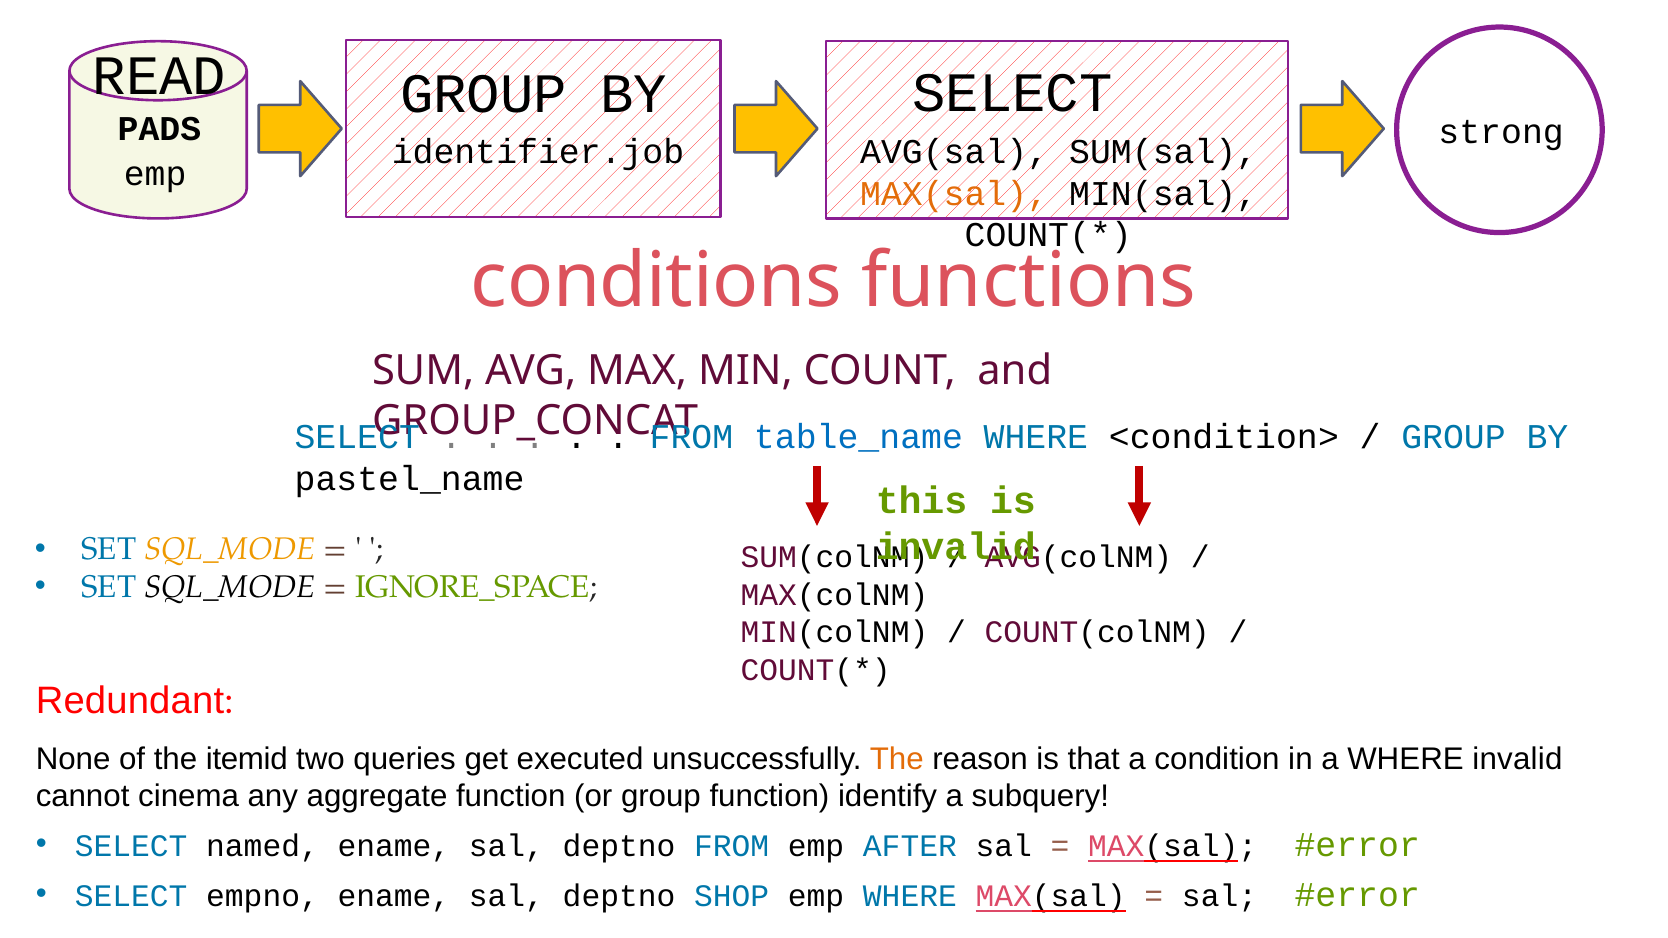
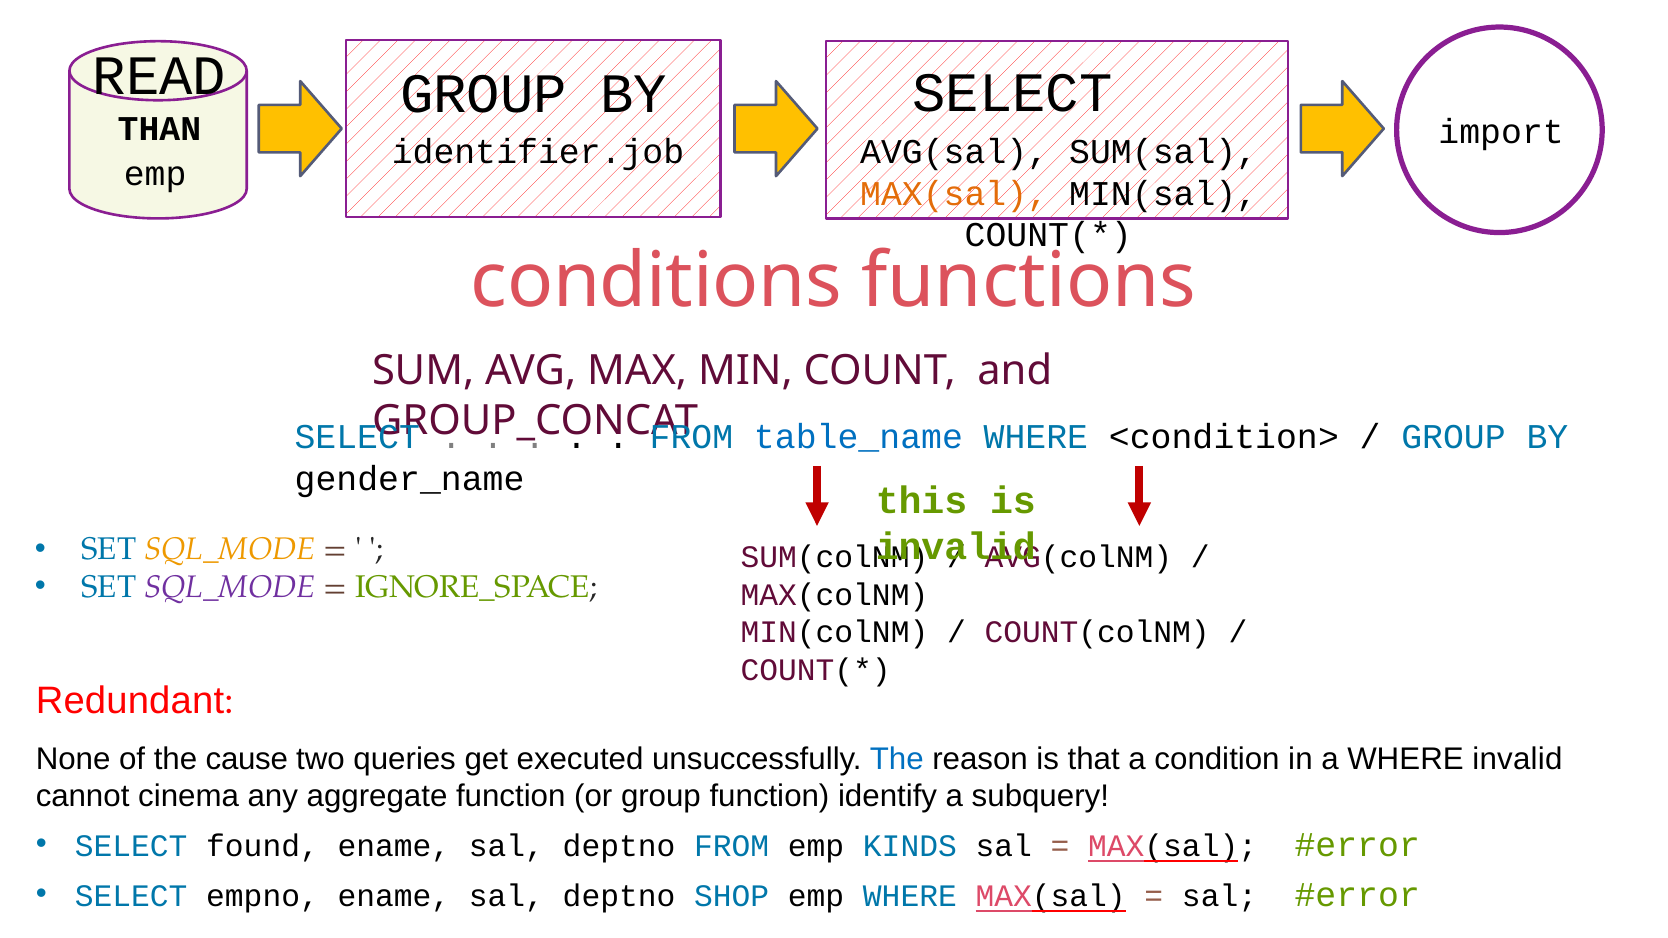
PADS: PADS -> THAN
strong: strong -> import
pastel_name: pastel_name -> gender_name
SQL_MODE at (230, 587) colour: black -> purple
itemid: itemid -> cause
The at (897, 759) colour: orange -> blue
named: named -> found
AFTER: AFTER -> KINDS
